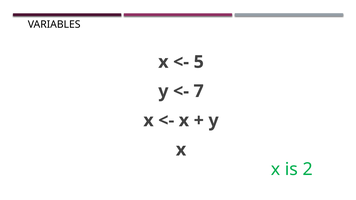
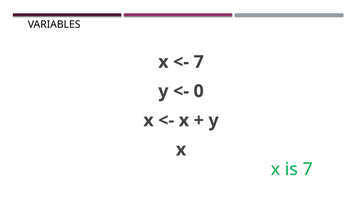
5 at (199, 62): 5 -> 7
7: 7 -> 0
is 2: 2 -> 7
